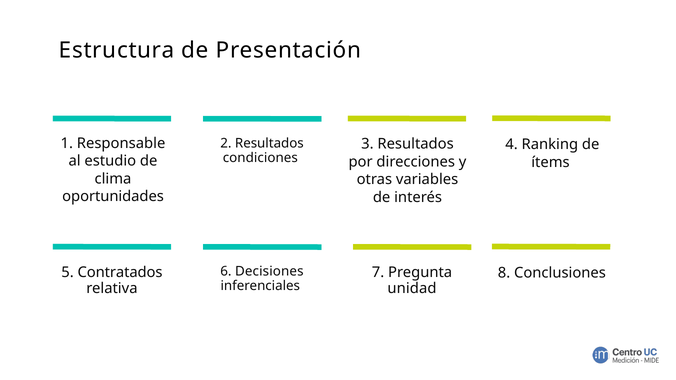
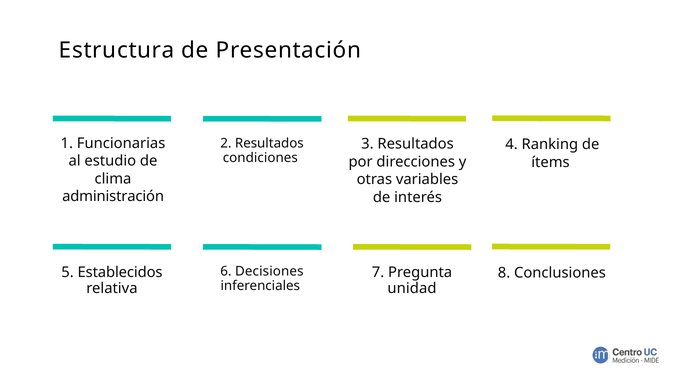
Responsable: Responsable -> Funcionarias
oportunidades: oportunidades -> administración
Contratados: Contratados -> Establecidos
